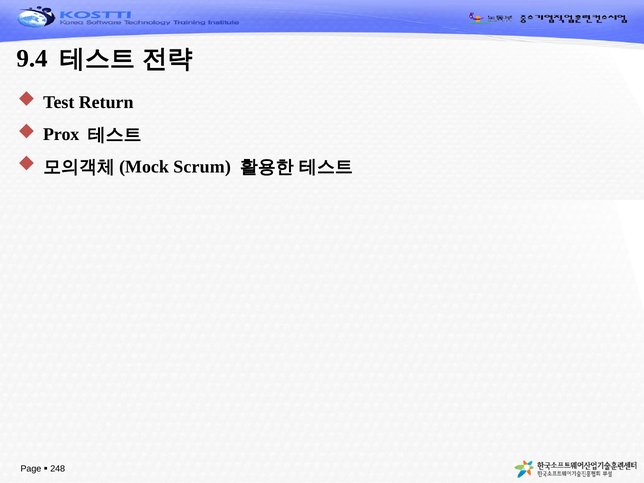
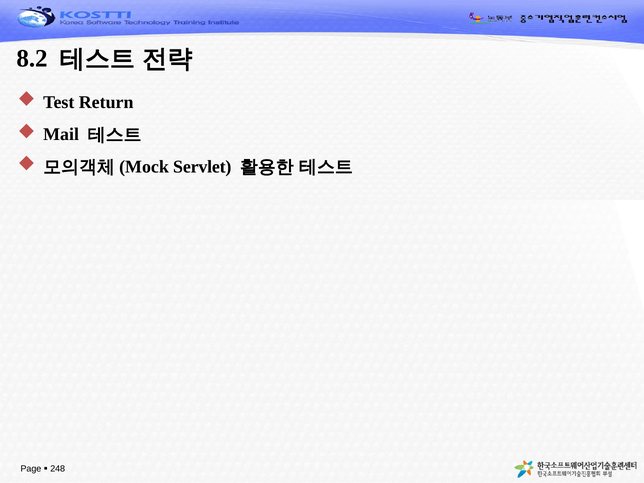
9.4: 9.4 -> 8.2
Prox: Prox -> Mail
Scrum: Scrum -> Servlet
